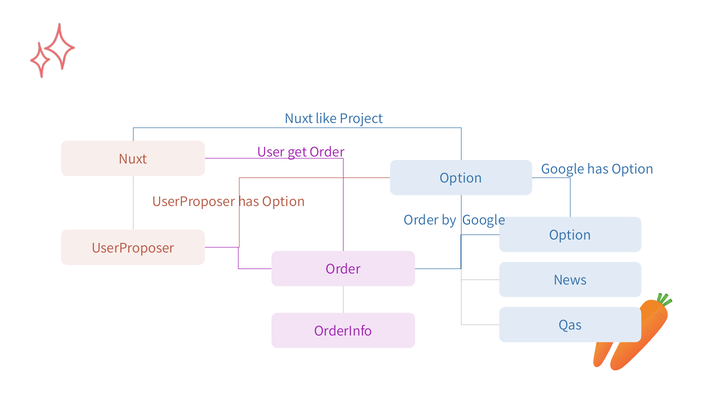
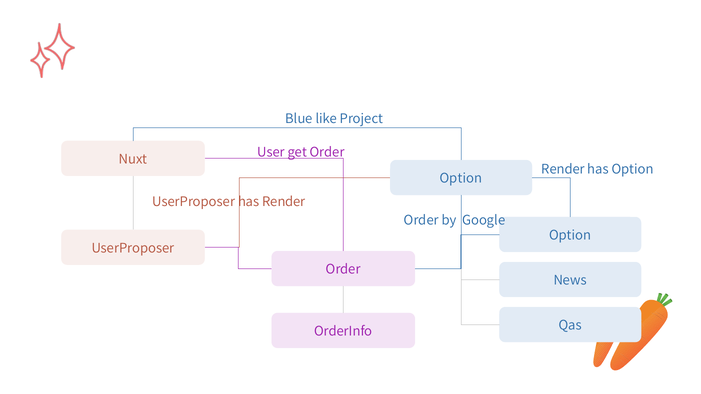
Nuxt at (299, 119): Nuxt -> Blue
Google at (563, 170): Google -> Render
UserProposer has Option: Option -> Render
